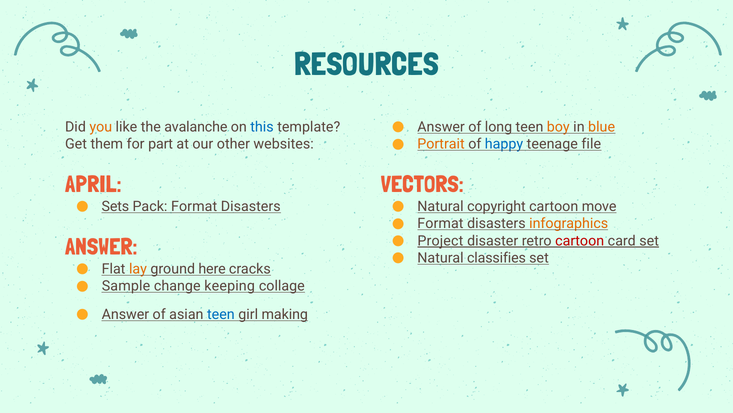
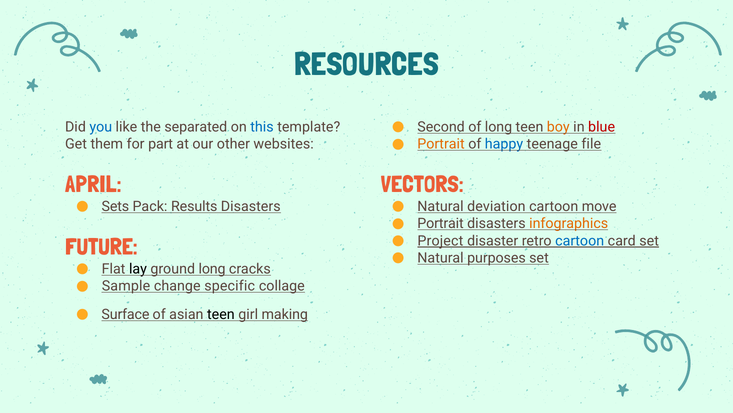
Answer at (441, 127): Answer -> Second
blue colour: orange -> red
you colour: orange -> blue
avalanche: avalanche -> separated
Pack Format: Format -> Results
copyright: copyright -> deviation
Format at (440, 223): Format -> Portrait
cartoon at (580, 240) colour: red -> blue
ANSWER at (101, 247): ANSWER -> FUTURE
classifies: classifies -> purposes
lay colour: orange -> black
ground here: here -> long
keeping: keeping -> specific
Answer at (125, 314): Answer -> Surface
teen at (221, 314) colour: blue -> black
